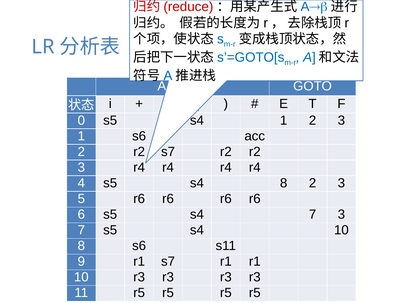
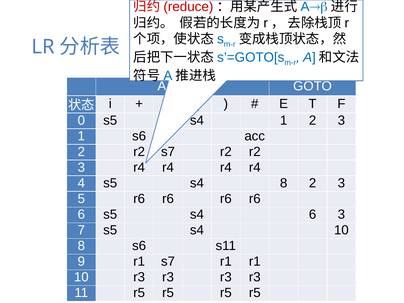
s4 7: 7 -> 6
